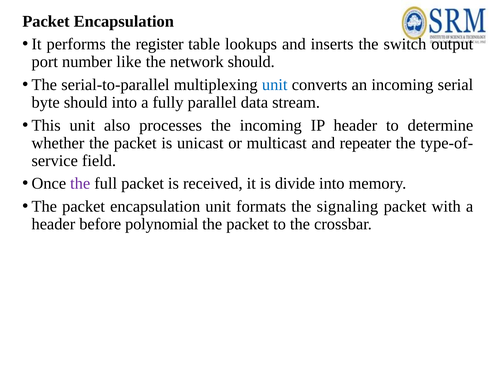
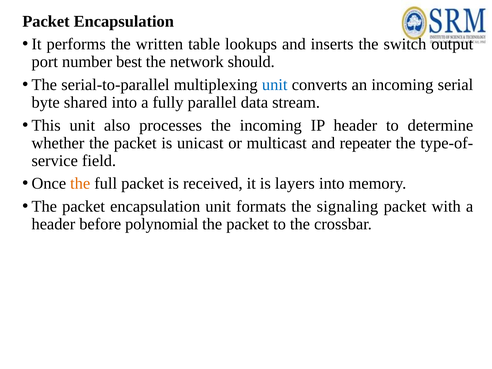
register: register -> written
like: like -> best
byte should: should -> shared
the at (80, 184) colour: purple -> orange
divide: divide -> layers
